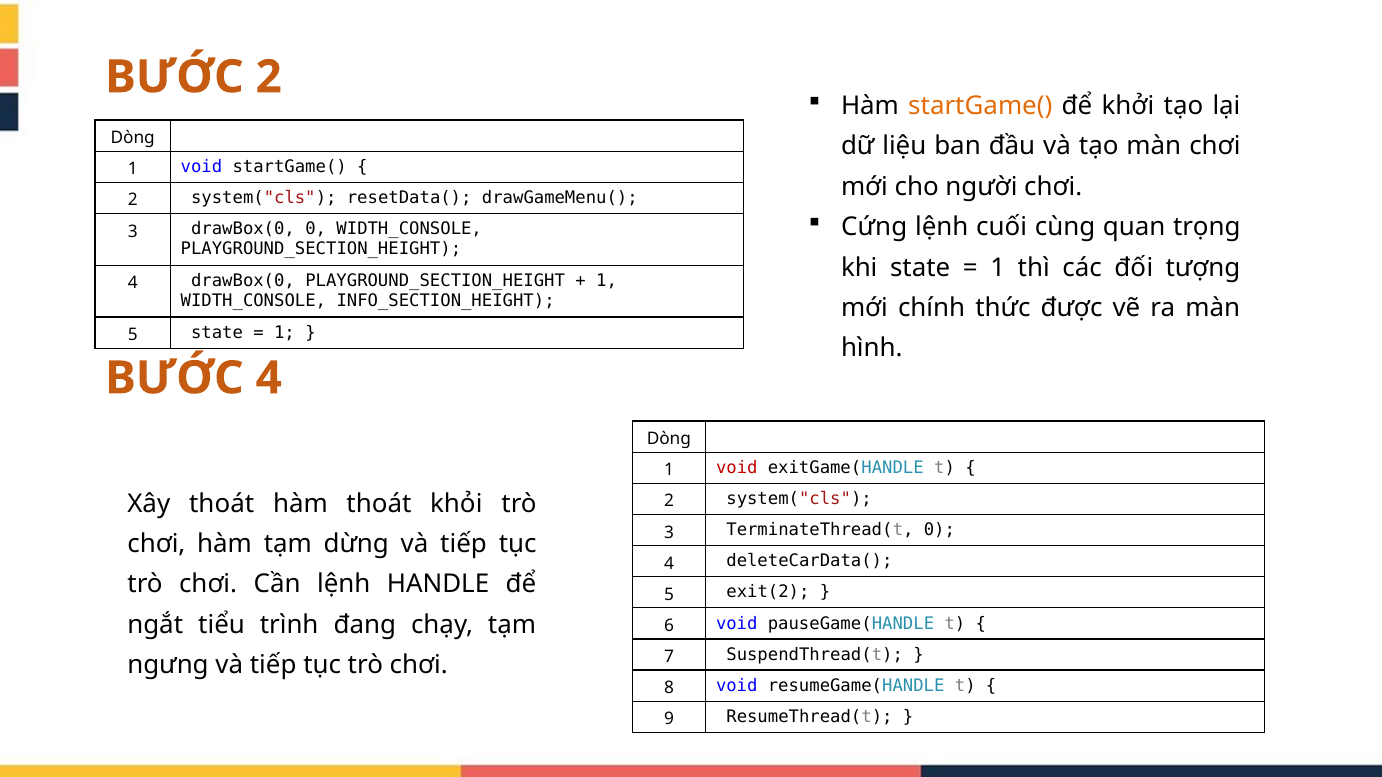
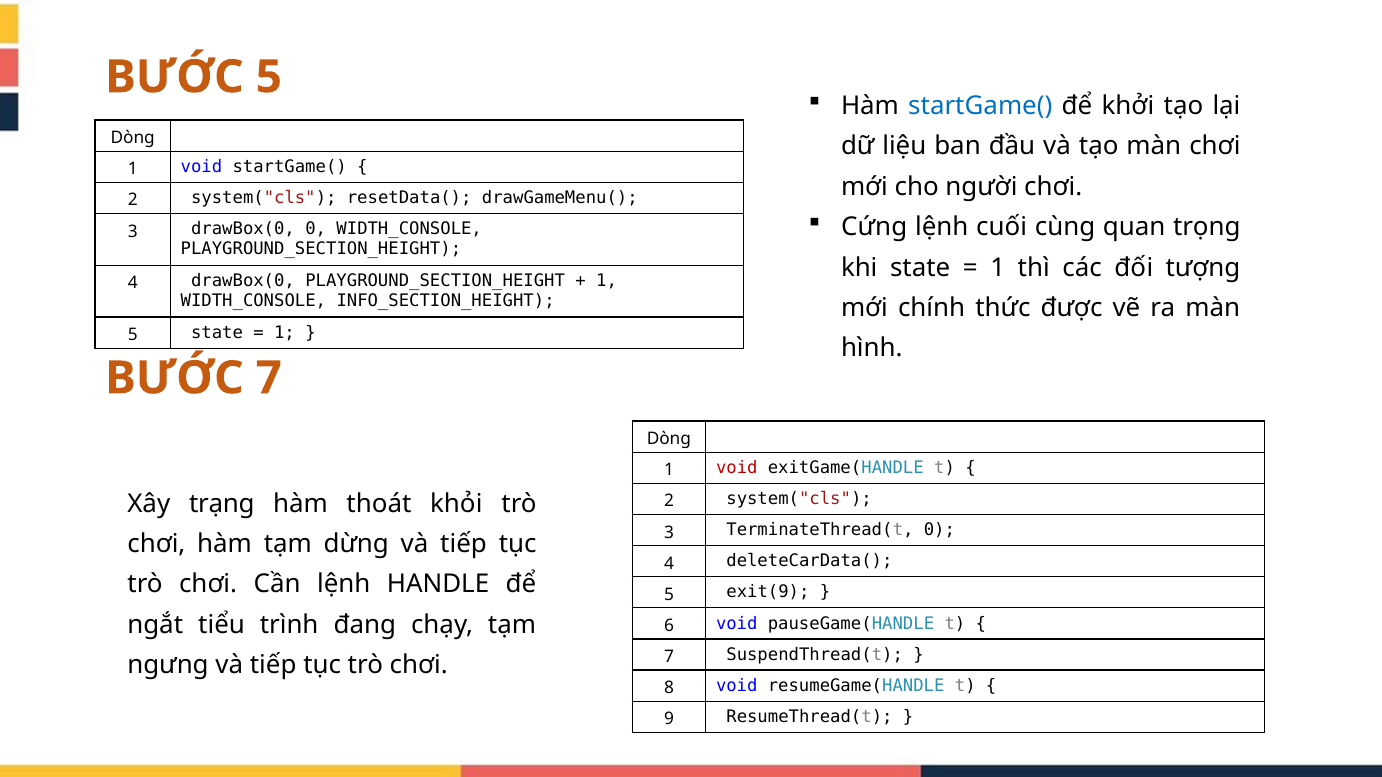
BƯỚC 2: 2 -> 5
startGame( at (980, 106) colour: orange -> blue
BƯỚC 4: 4 -> 7
Xây thoát: thoát -> trạng
exit(2: exit(2 -> exit(9
